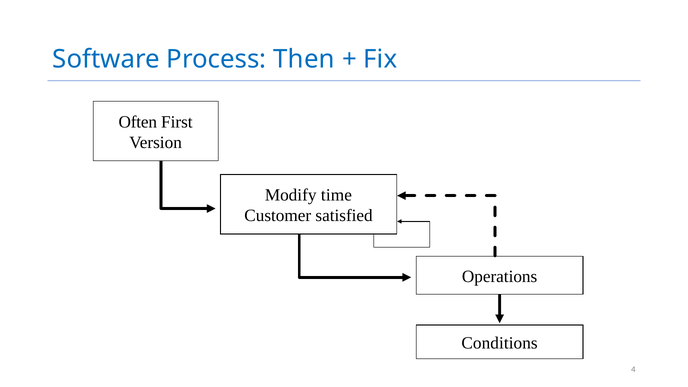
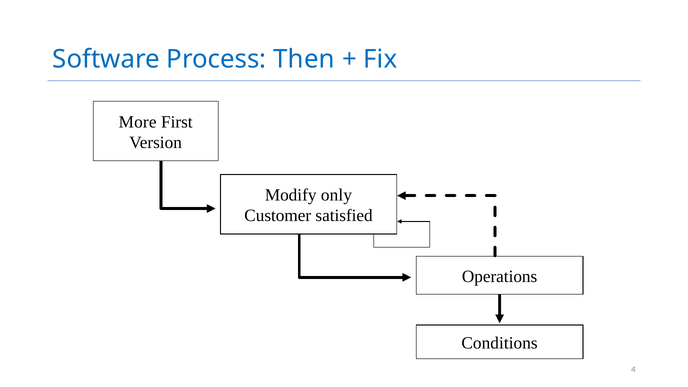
Often: Often -> More
time: time -> only
